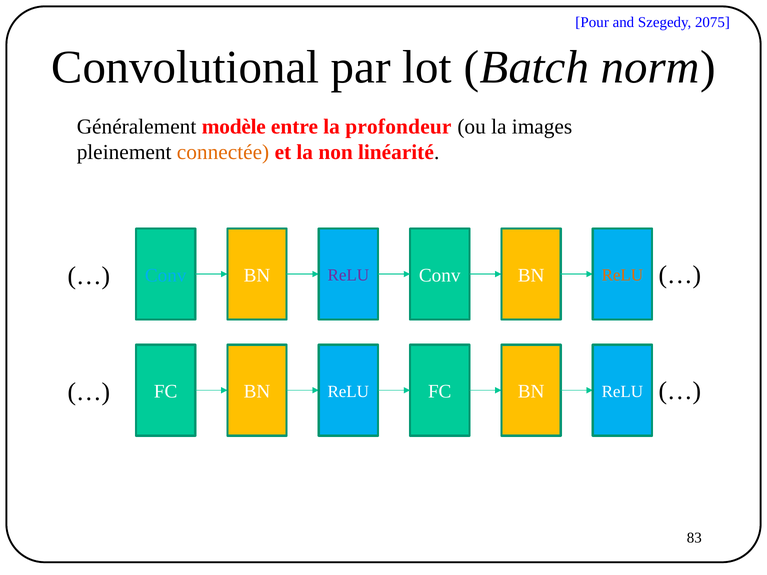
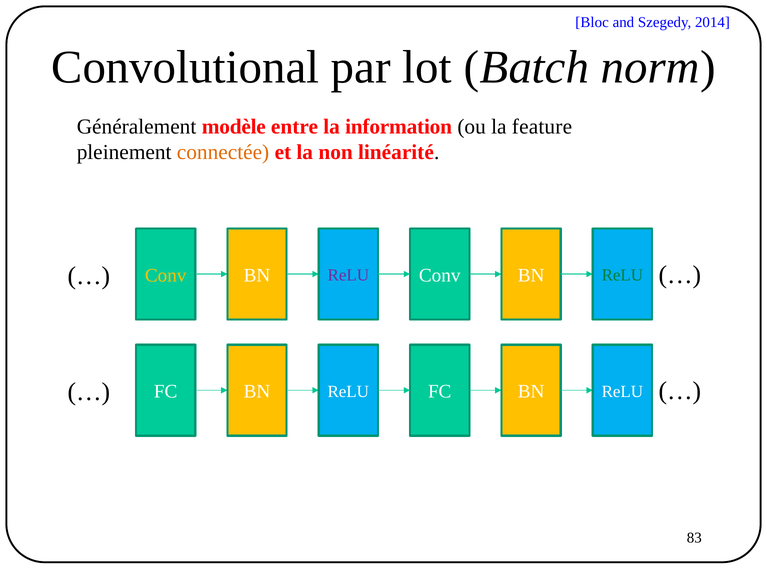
Pour: Pour -> Bloc
2075: 2075 -> 2014
profondeur: profondeur -> information
images: images -> feature
Conv at (166, 275) colour: light blue -> yellow
ReLU at (622, 275) colour: orange -> green
